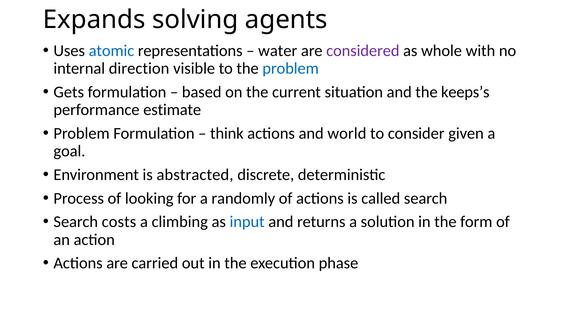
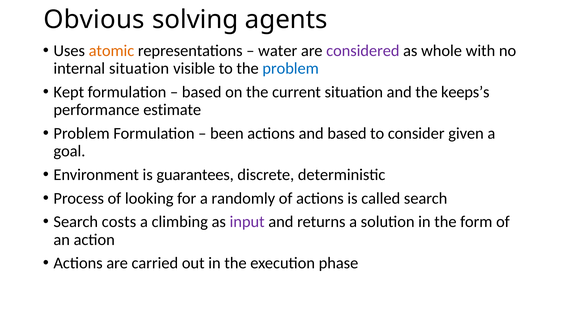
Expands: Expands -> Obvious
atomic colour: blue -> orange
internal direction: direction -> situation
Gets: Gets -> Kept
think: think -> been
and world: world -> based
abstracted: abstracted -> guarantees
input colour: blue -> purple
